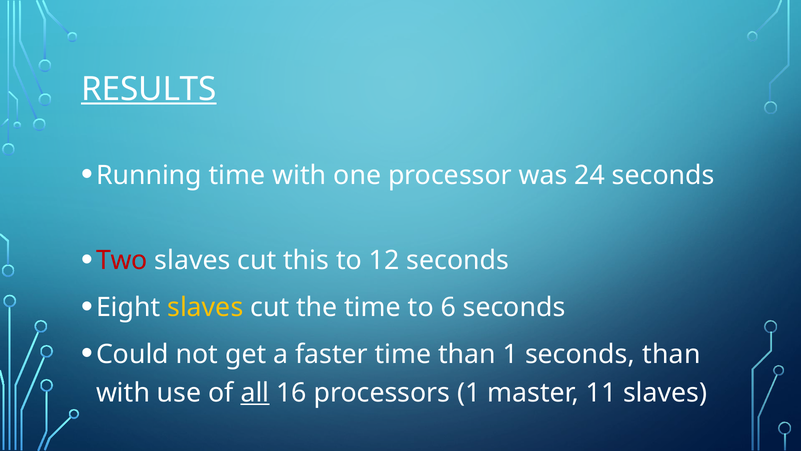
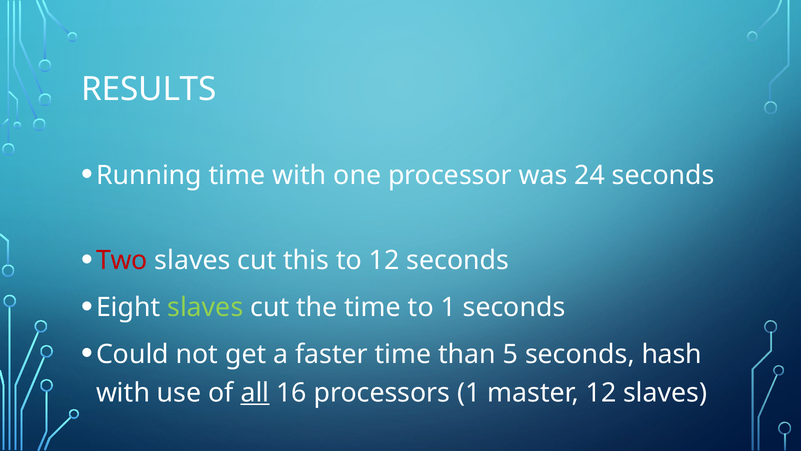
RESULTS underline: present -> none
slaves at (205, 307) colour: yellow -> light green
to 6: 6 -> 1
than 1: 1 -> 5
seconds than: than -> hash
master 11: 11 -> 12
